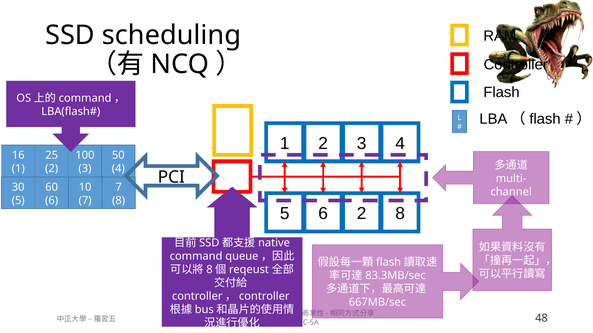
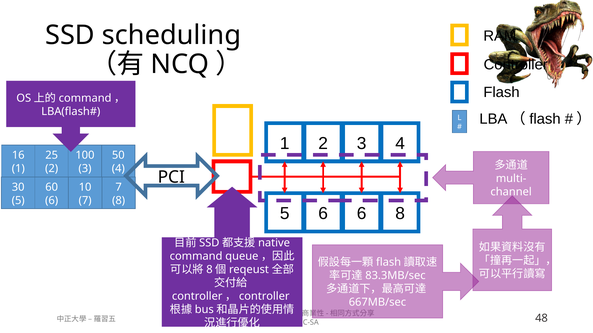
6 2: 2 -> 6
